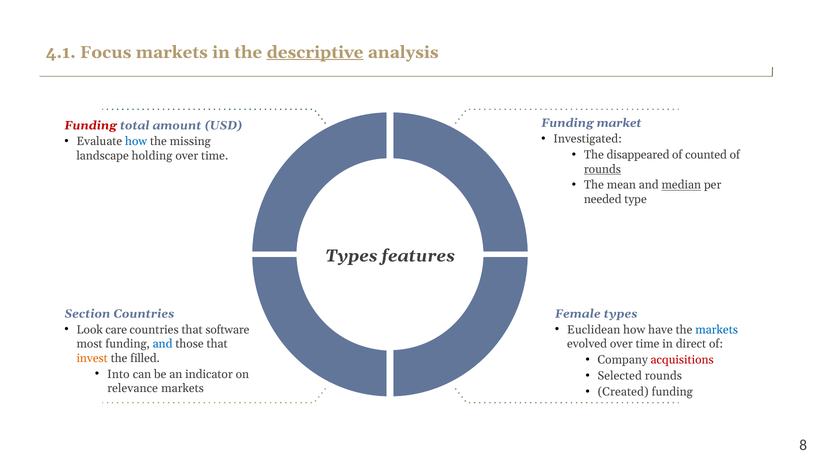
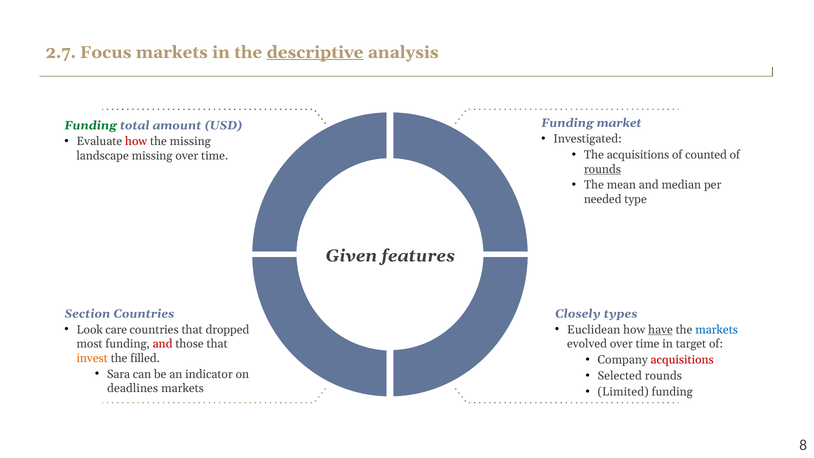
4.1: 4.1 -> 2.7
Funding at (91, 125) colour: red -> green
how at (136, 141) colour: blue -> red
The disappeared: disappeared -> acquisitions
landscape holding: holding -> missing
median underline: present -> none
Types at (351, 256): Types -> Given
Female: Female -> Closely
software: software -> dropped
have underline: none -> present
and at (163, 344) colour: blue -> red
direct: direct -> target
Into: Into -> Sara
relevance: relevance -> deadlines
Created: Created -> Limited
